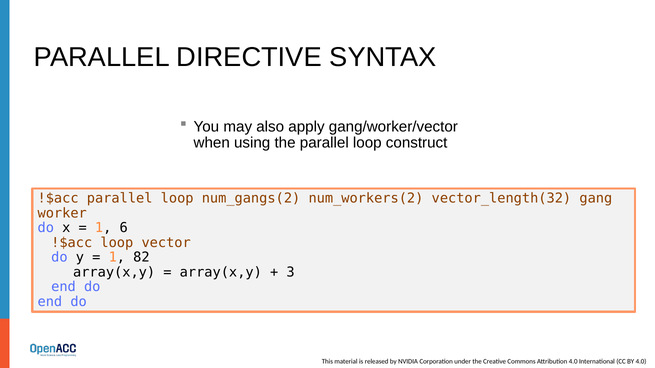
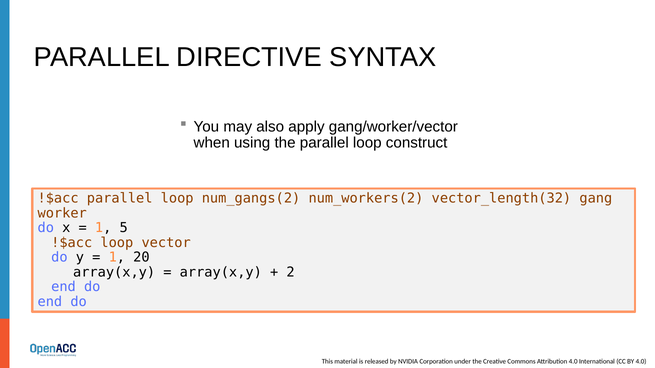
6: 6 -> 5
82: 82 -> 20
3: 3 -> 2
